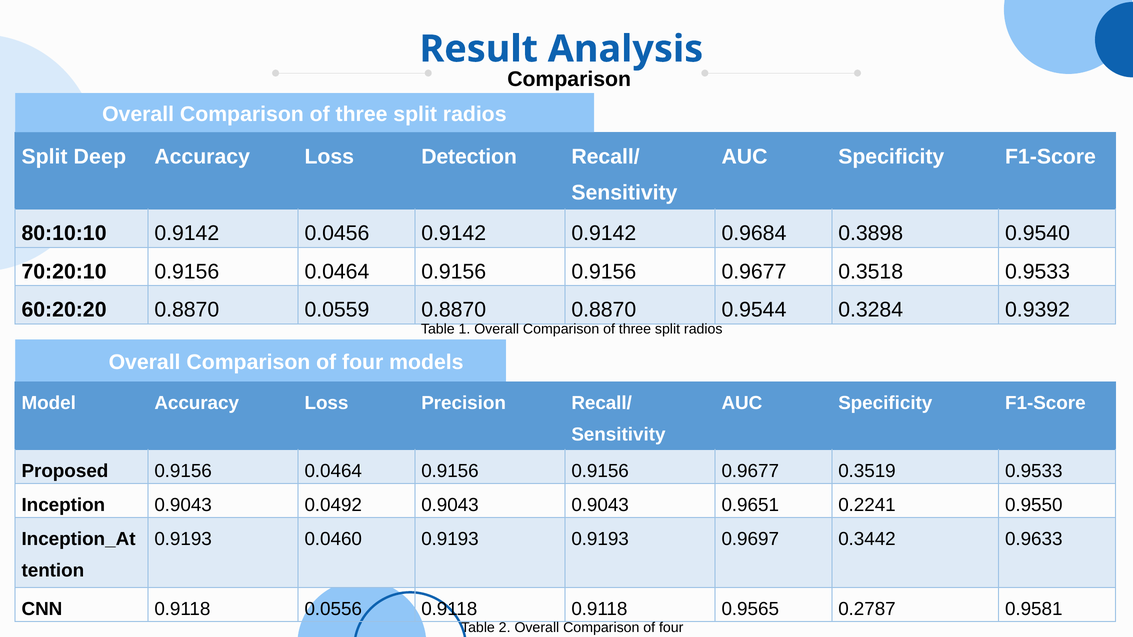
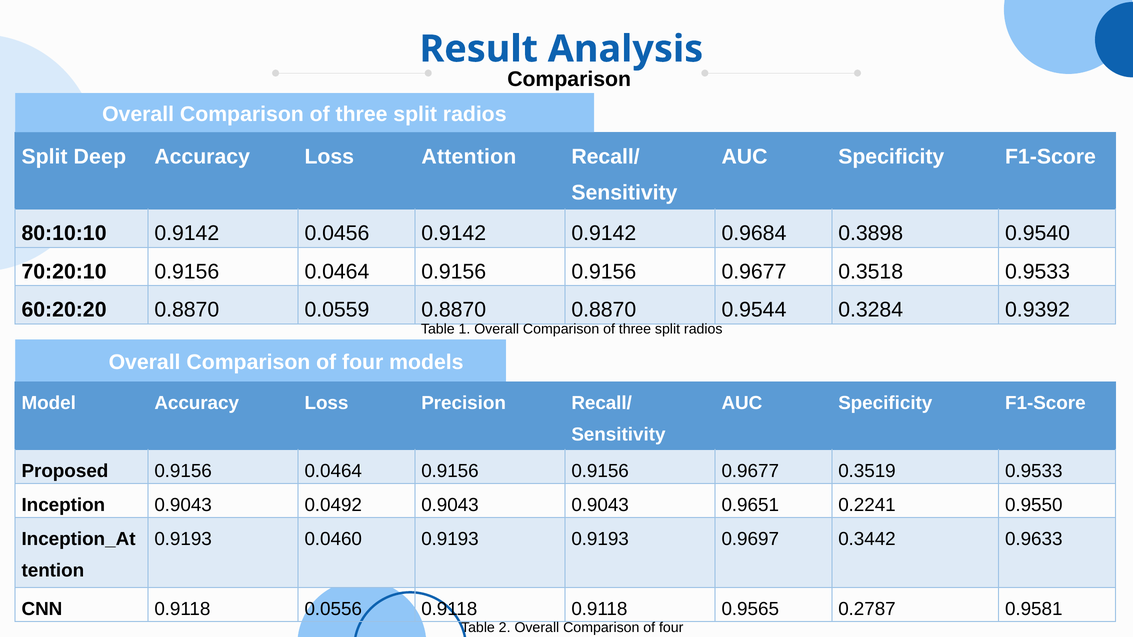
Detection: Detection -> Attention
